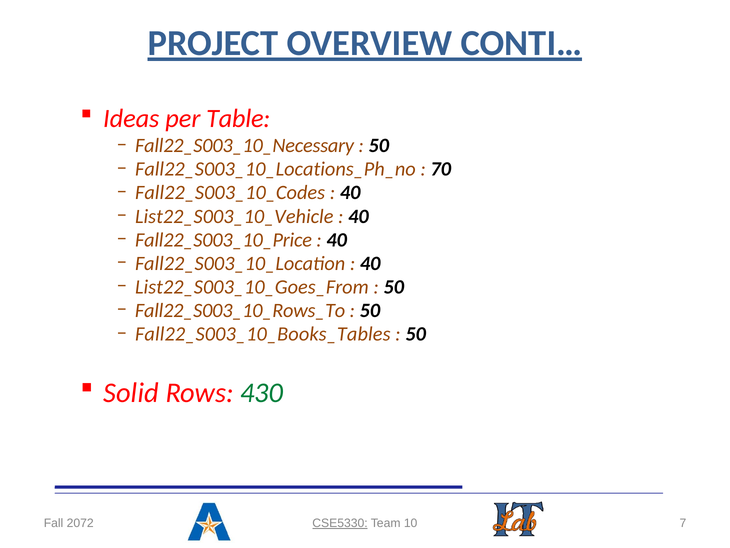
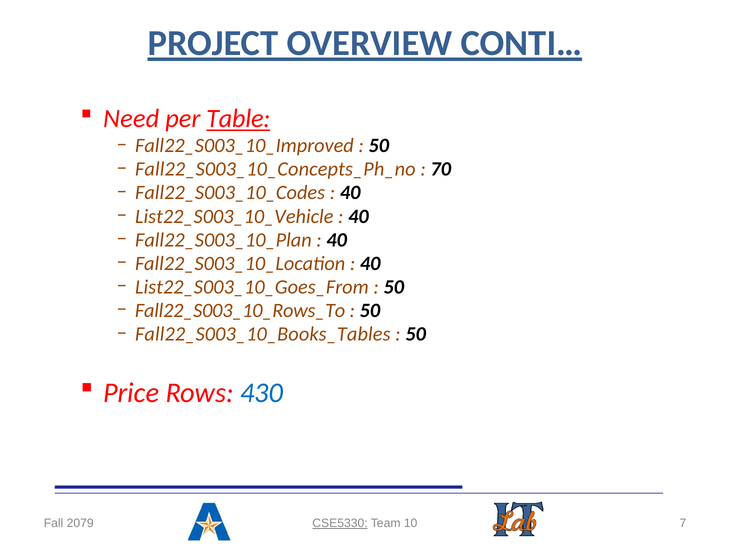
Ideas: Ideas -> Need
Table underline: none -> present
Fall22_S003_10_Necessary: Fall22_S003_10_Necessary -> Fall22_S003_10_Improved
Fall22_S003_10_Locations_Ph_no: Fall22_S003_10_Locations_Ph_no -> Fall22_S003_10_Concepts_Ph_no
Fall22_S003_10_Price: Fall22_S003_10_Price -> Fall22_S003_10_Plan
Solid: Solid -> Price
430 colour: green -> blue
2072: 2072 -> 2079
